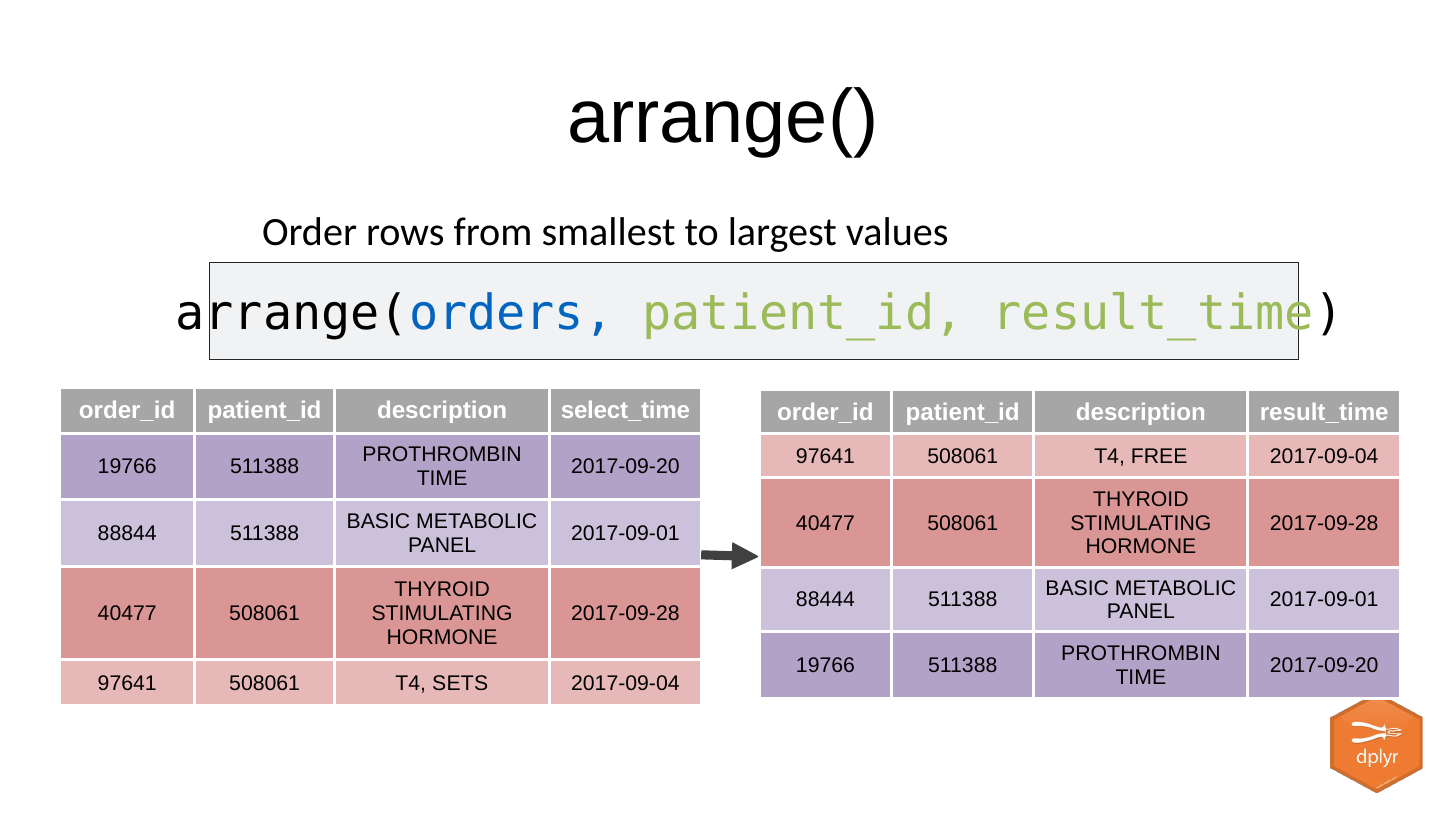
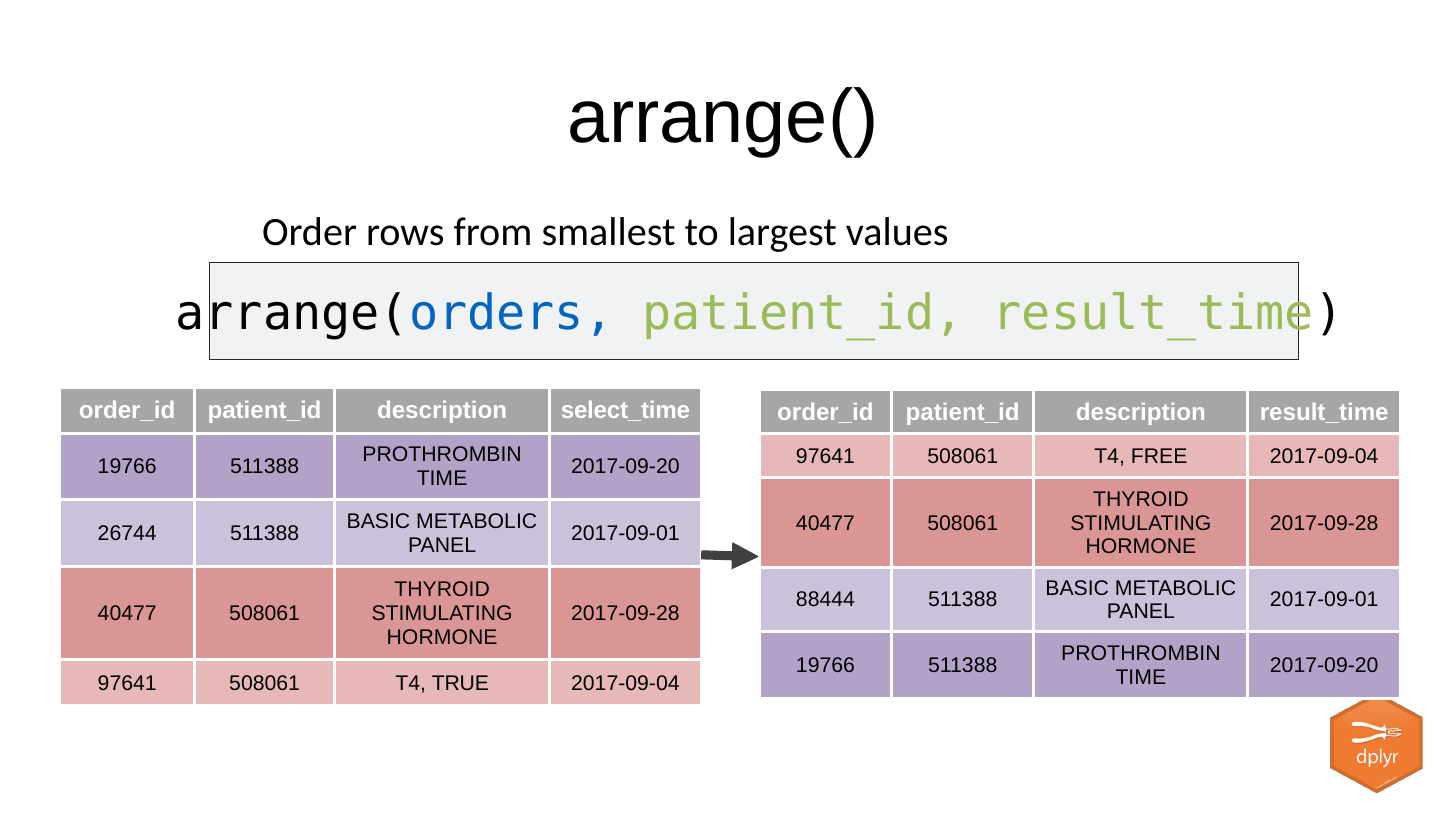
88844: 88844 -> 26744
SETS: SETS -> TRUE
